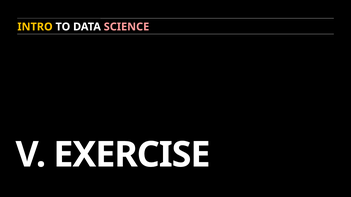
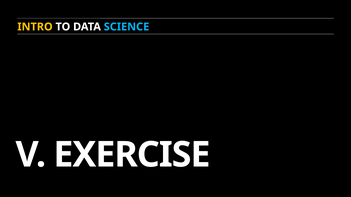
SCIENCE colour: pink -> light blue
